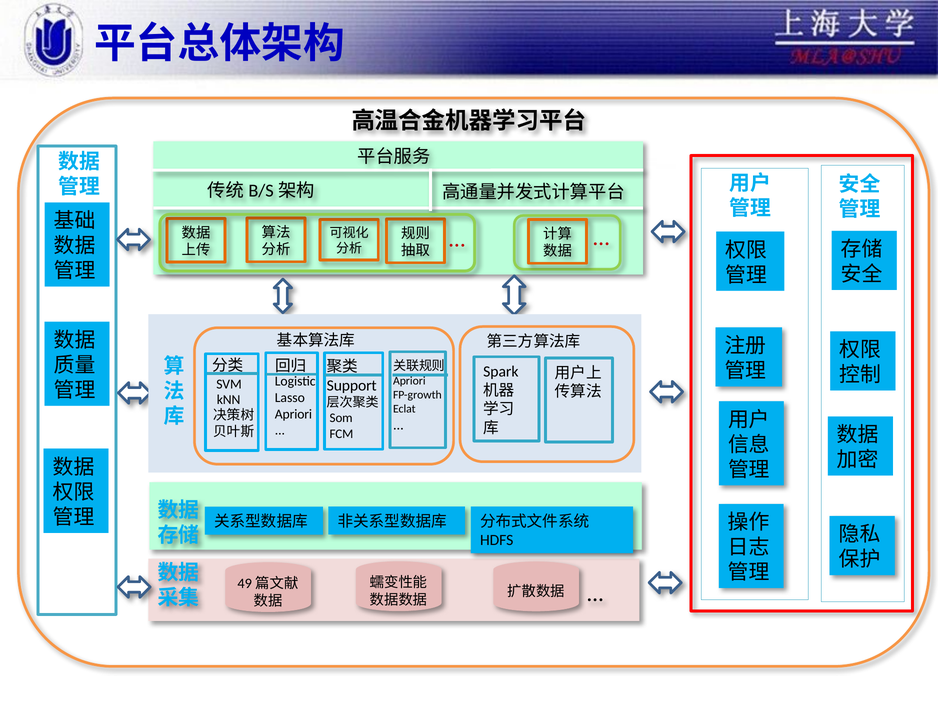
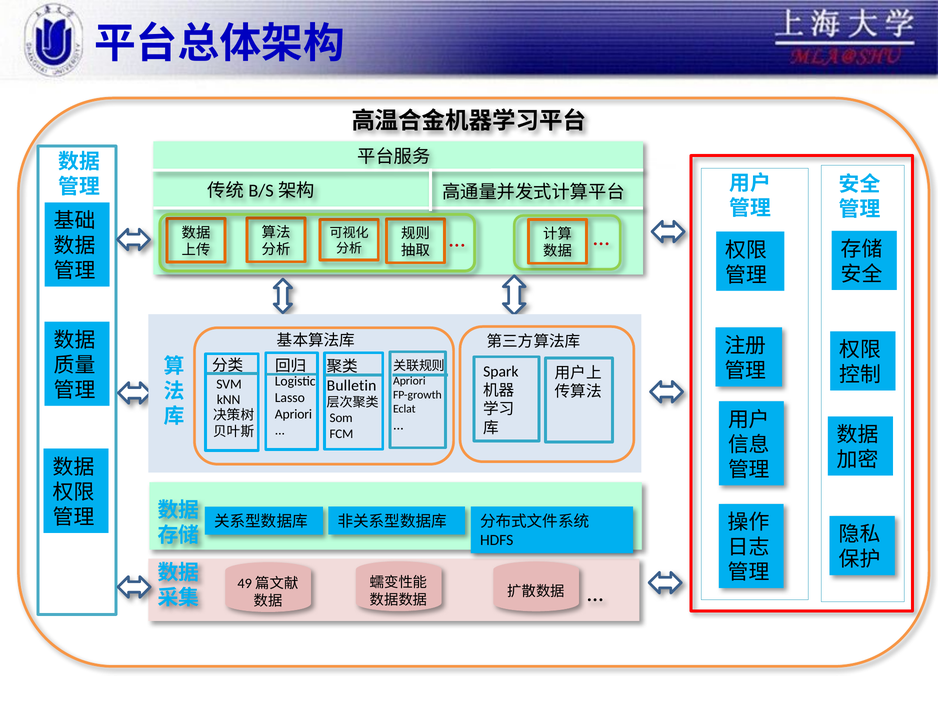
Support: Support -> Bulletin
